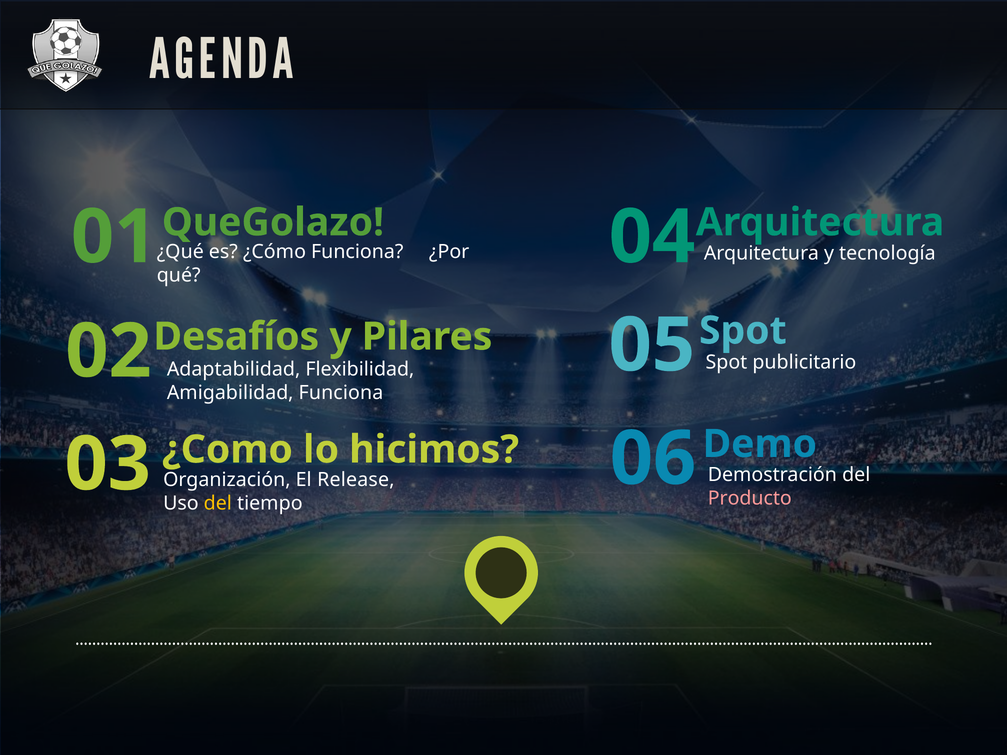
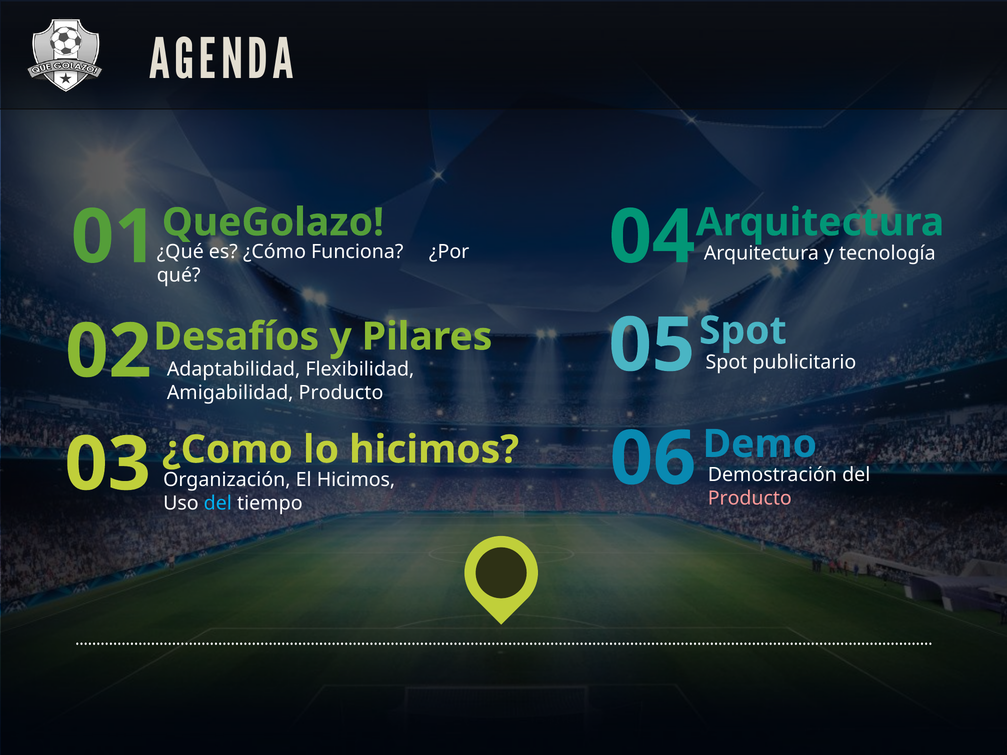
Amigabilidad Funciona: Funciona -> Producto
El Release: Release -> Hicimos
del at (218, 503) colour: yellow -> light blue
